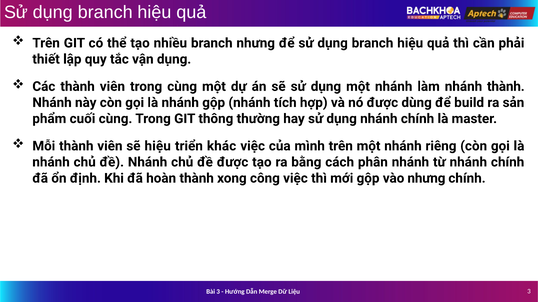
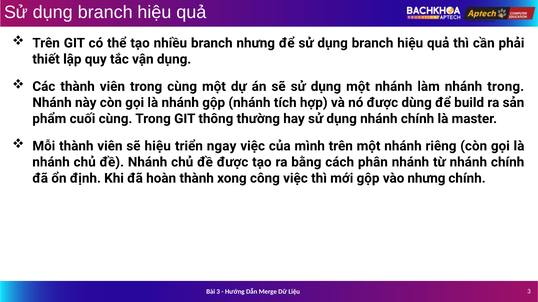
nhánh thành: thành -> trong
khác: khác -> ngay
